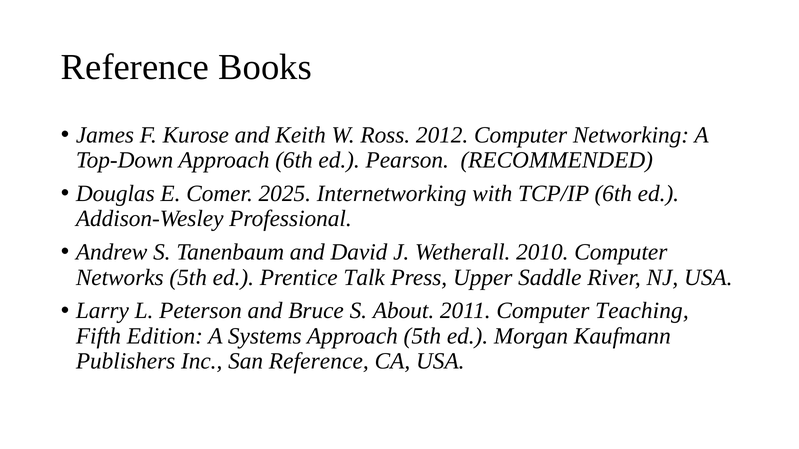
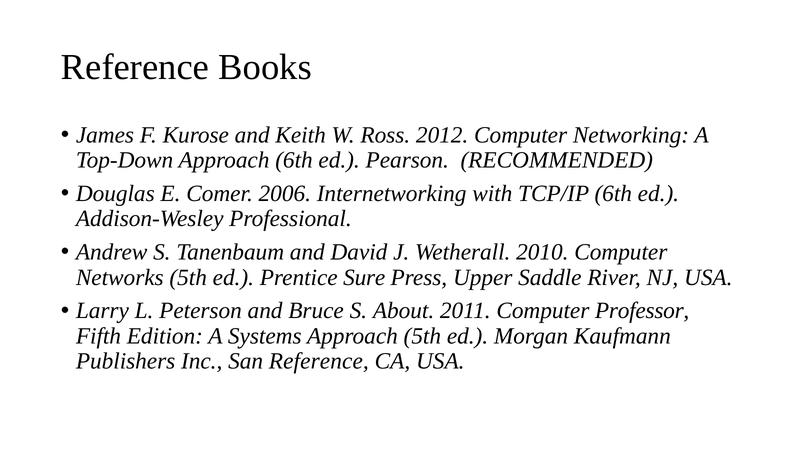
2025: 2025 -> 2006
Talk: Talk -> Sure
Teaching: Teaching -> Professor
